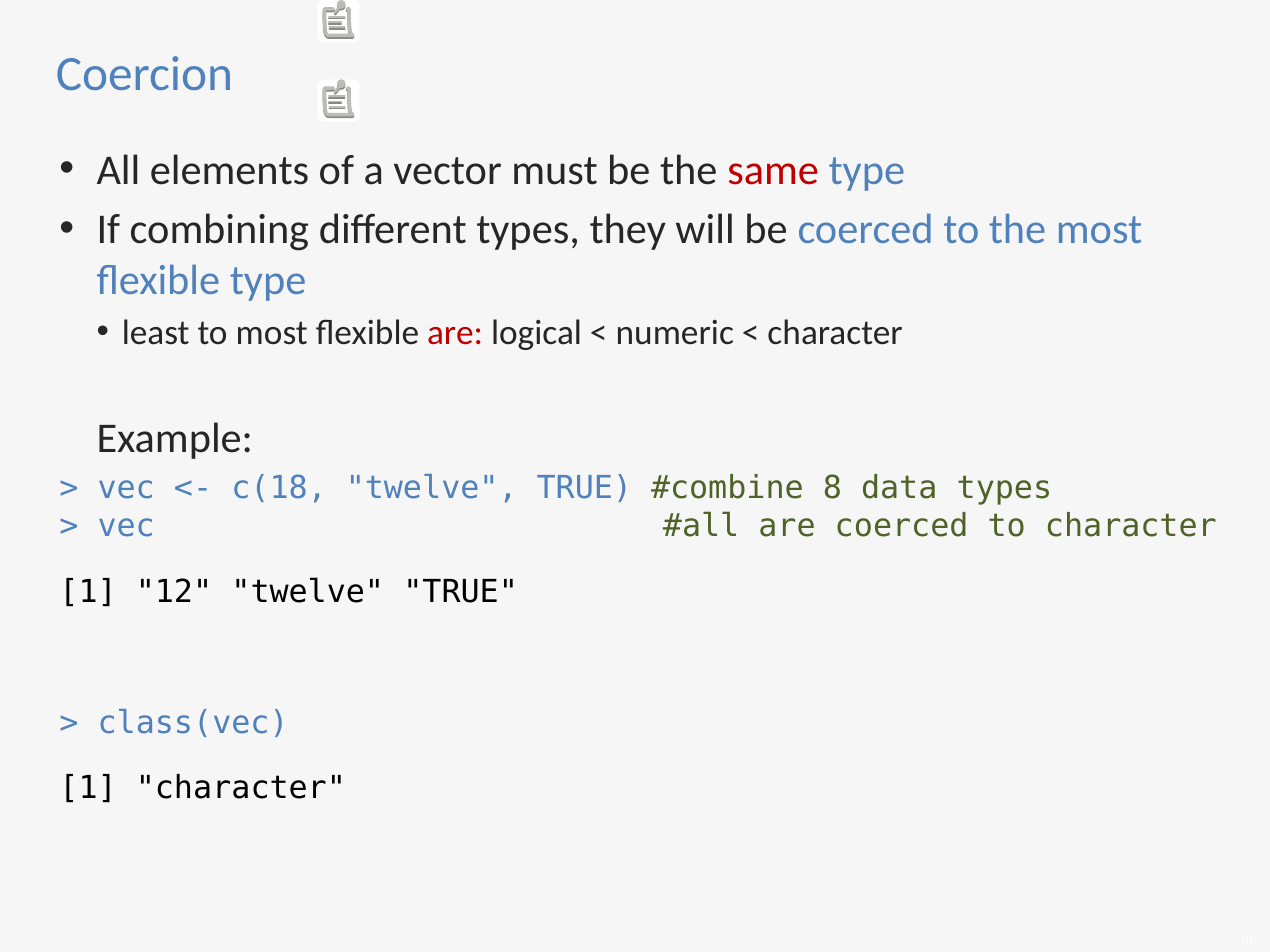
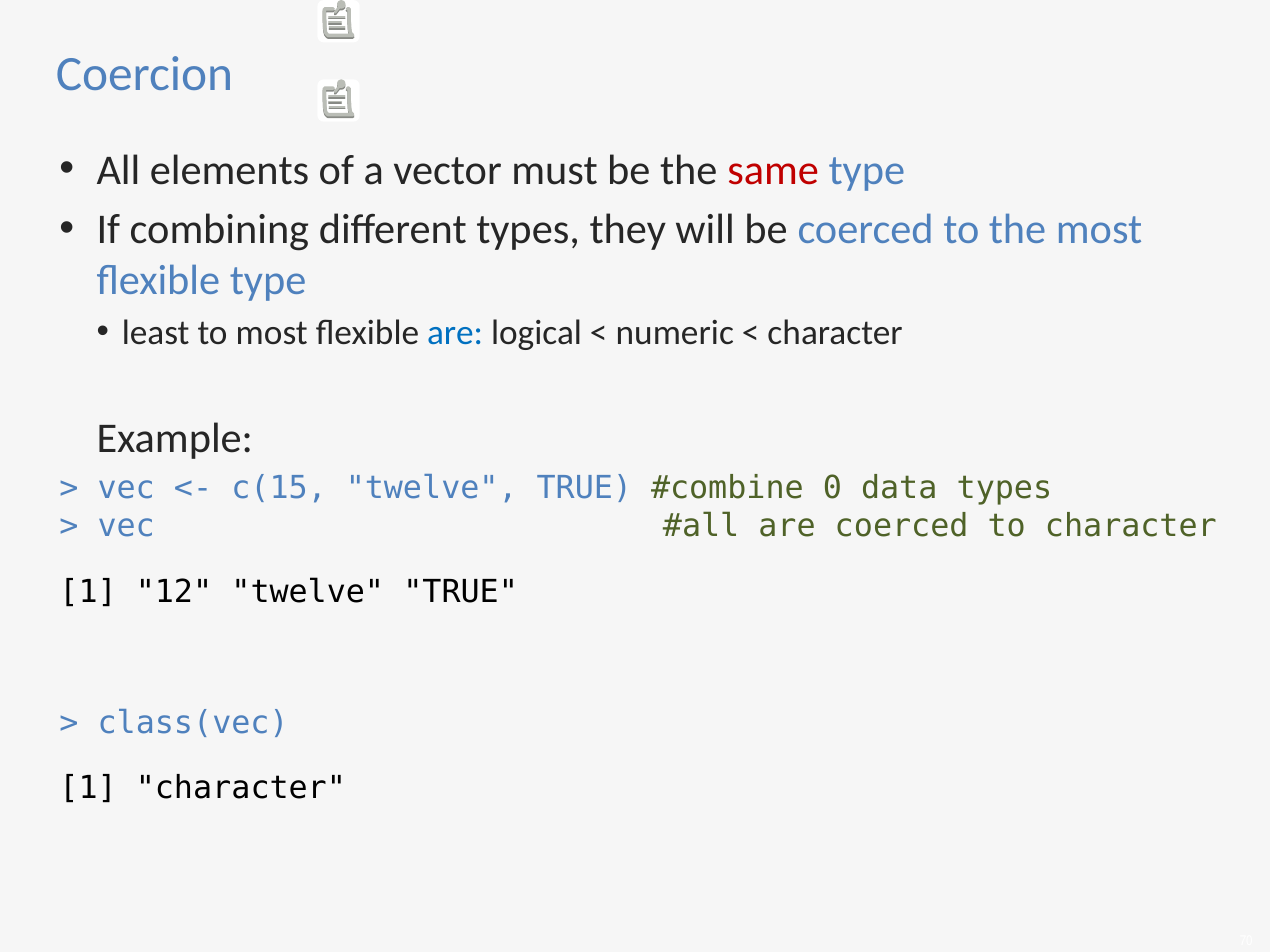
are at (455, 333) colour: red -> blue
c(18: c(18 -> c(15
8: 8 -> 0
